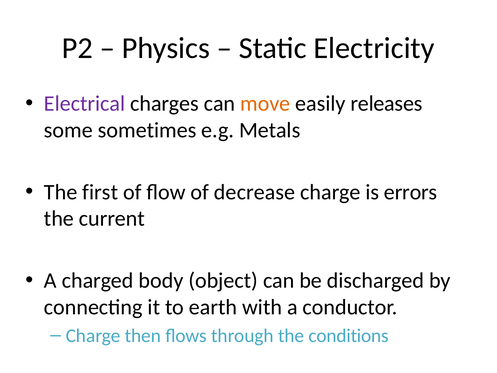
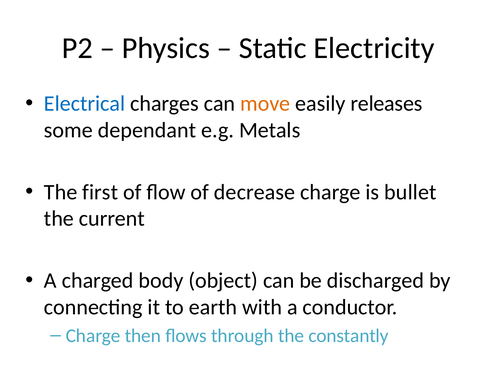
Electrical colour: purple -> blue
sometimes: sometimes -> dependant
errors: errors -> bullet
conditions: conditions -> constantly
